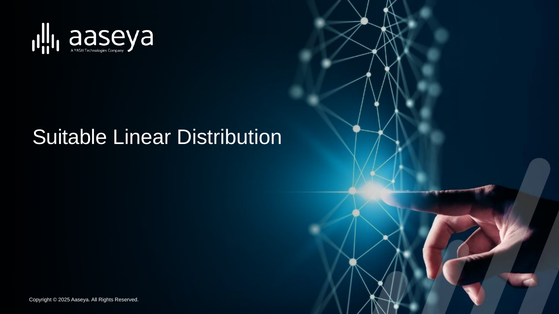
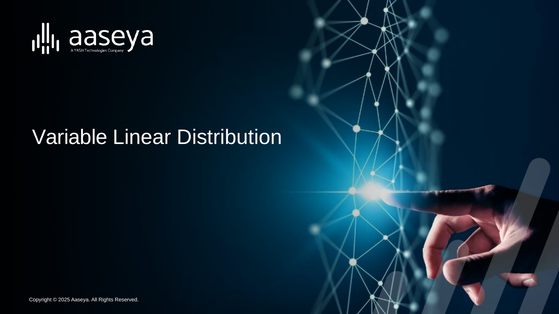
Suitable: Suitable -> Variable
